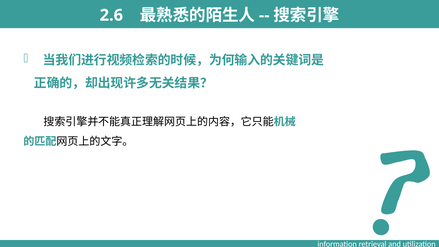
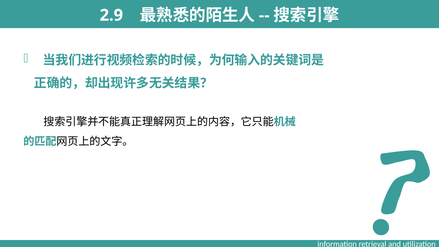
2.6: 2.6 -> 2.9
